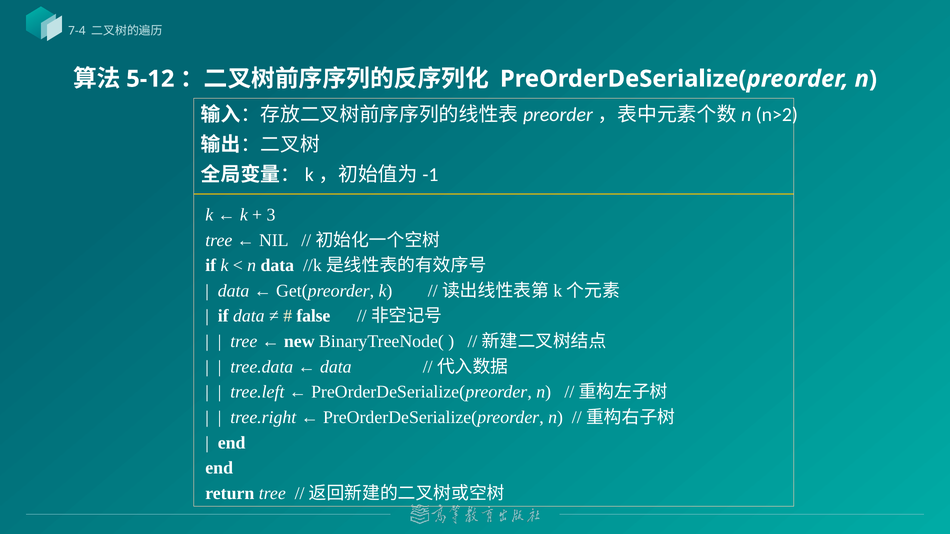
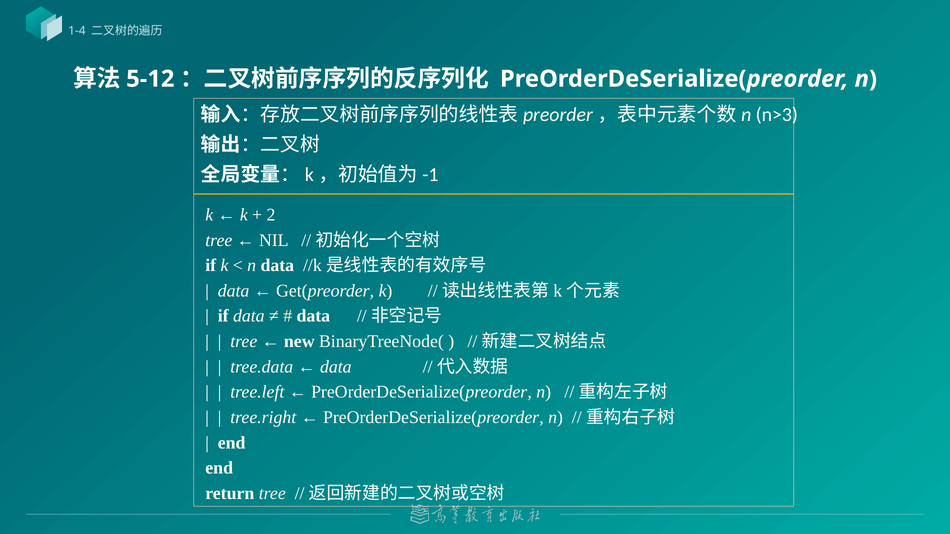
7-4: 7-4 -> 1-4
n>2: n>2 -> n>3
3: 3 -> 2
false at (313, 316): false -> data
